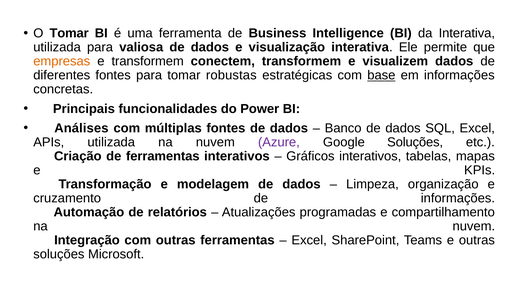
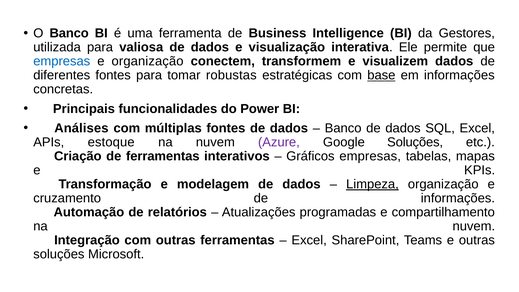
O Tomar: Tomar -> Banco
da Interativa: Interativa -> Gestores
empresas at (62, 61) colour: orange -> blue
e transformem: transformem -> organização
APIs utilizada: utilizada -> estoque
Gráficos interativos: interativos -> empresas
Limpeza underline: none -> present
